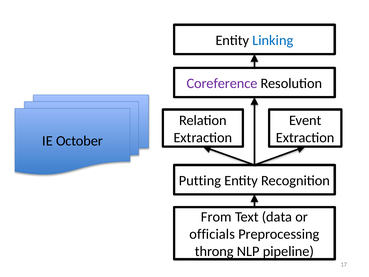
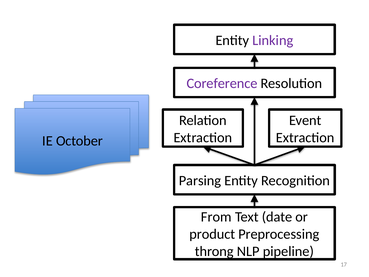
Linking colour: blue -> purple
Putting: Putting -> Parsing
data: data -> date
officials: officials -> product
